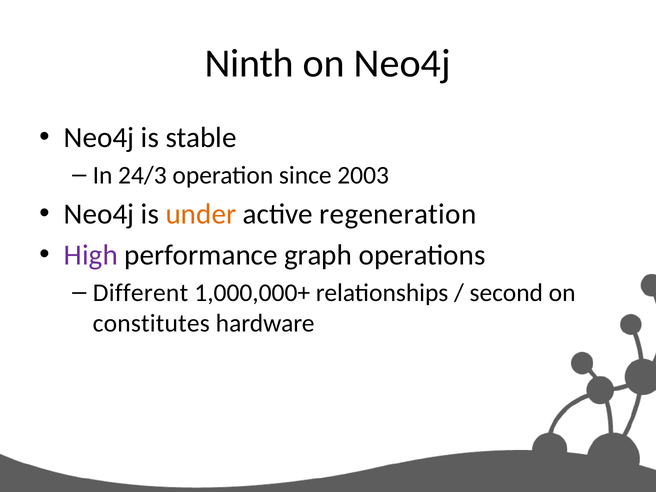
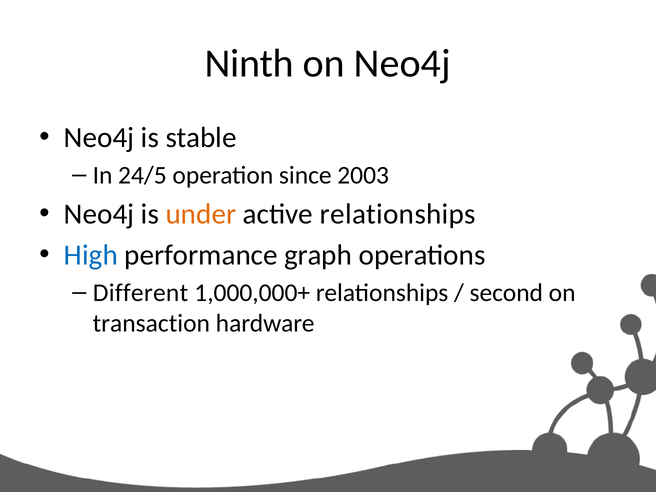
24/3: 24/3 -> 24/5
active regeneration: regeneration -> relationships
High colour: purple -> blue
constitutes: constitutes -> transaction
